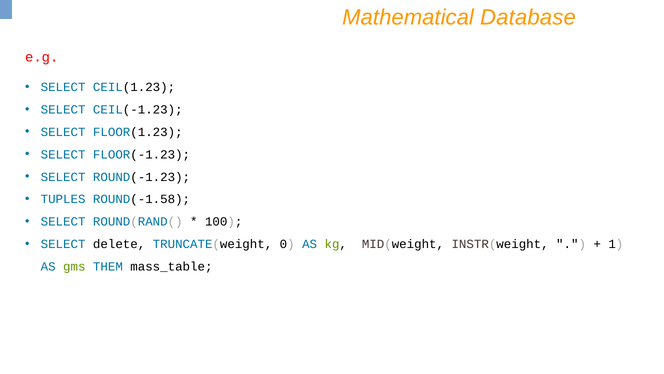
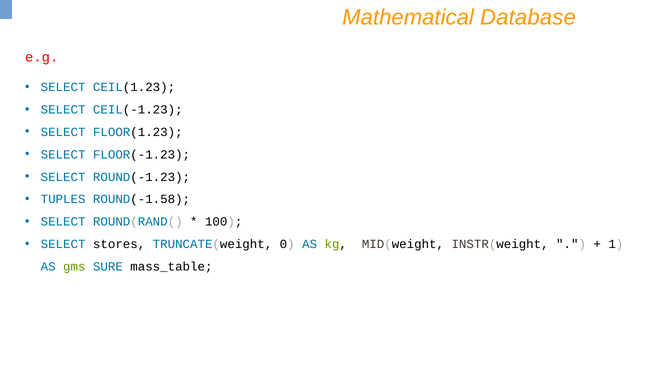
delete: delete -> stores
THEM: THEM -> SURE
